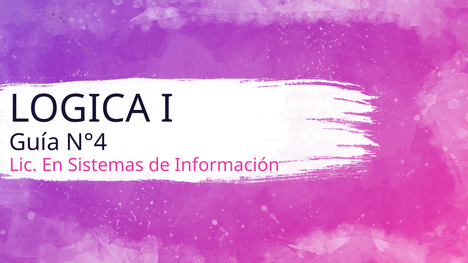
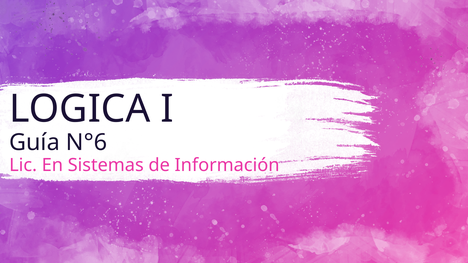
N°4: N°4 -> N°6
